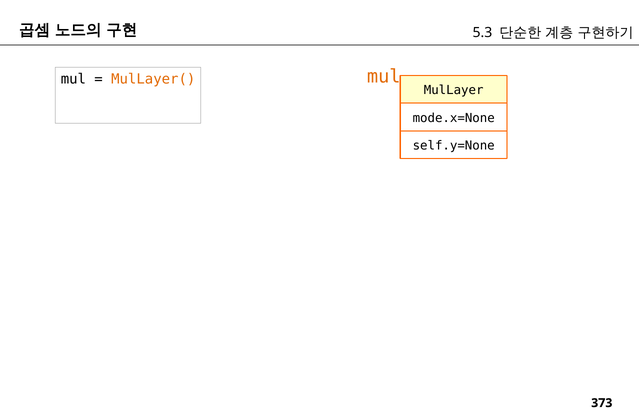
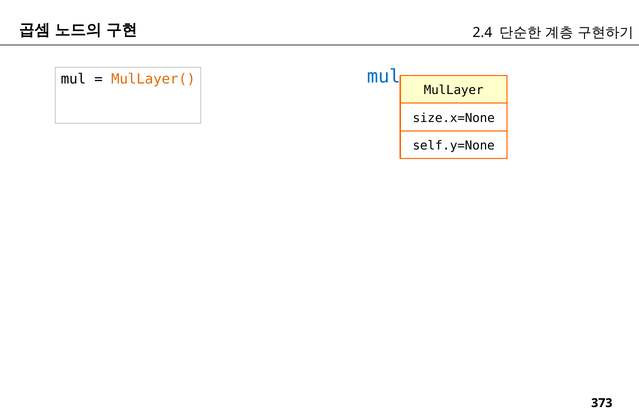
5.3: 5.3 -> 2.4
mul at (384, 77) colour: orange -> blue
mode.x=None: mode.x=None -> size.x=None
